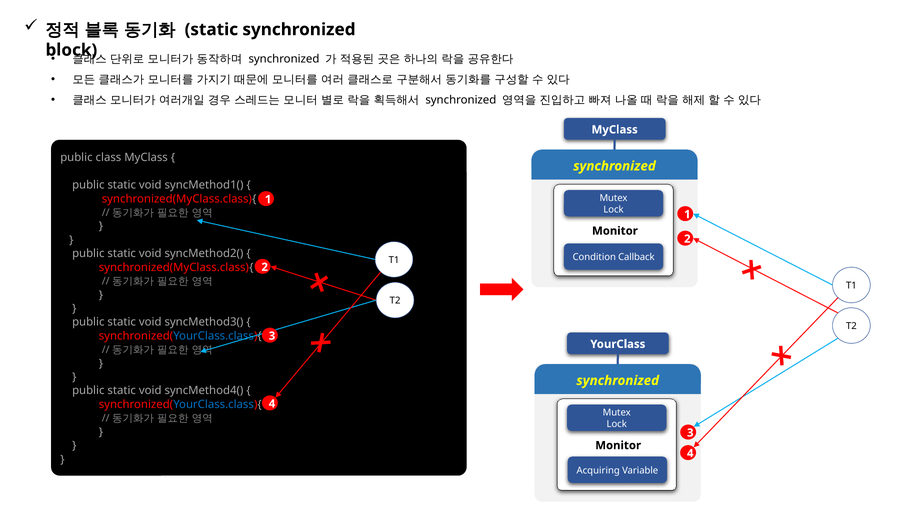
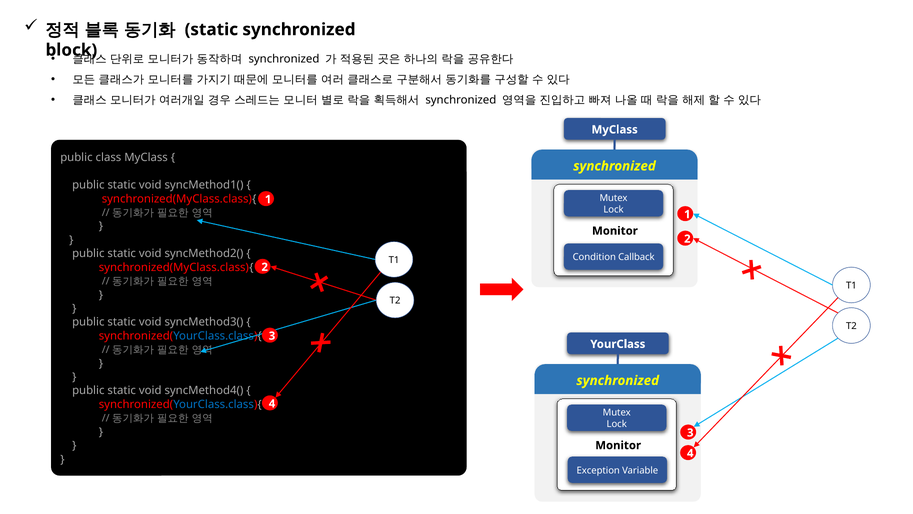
Acquiring: Acquiring -> Exception
